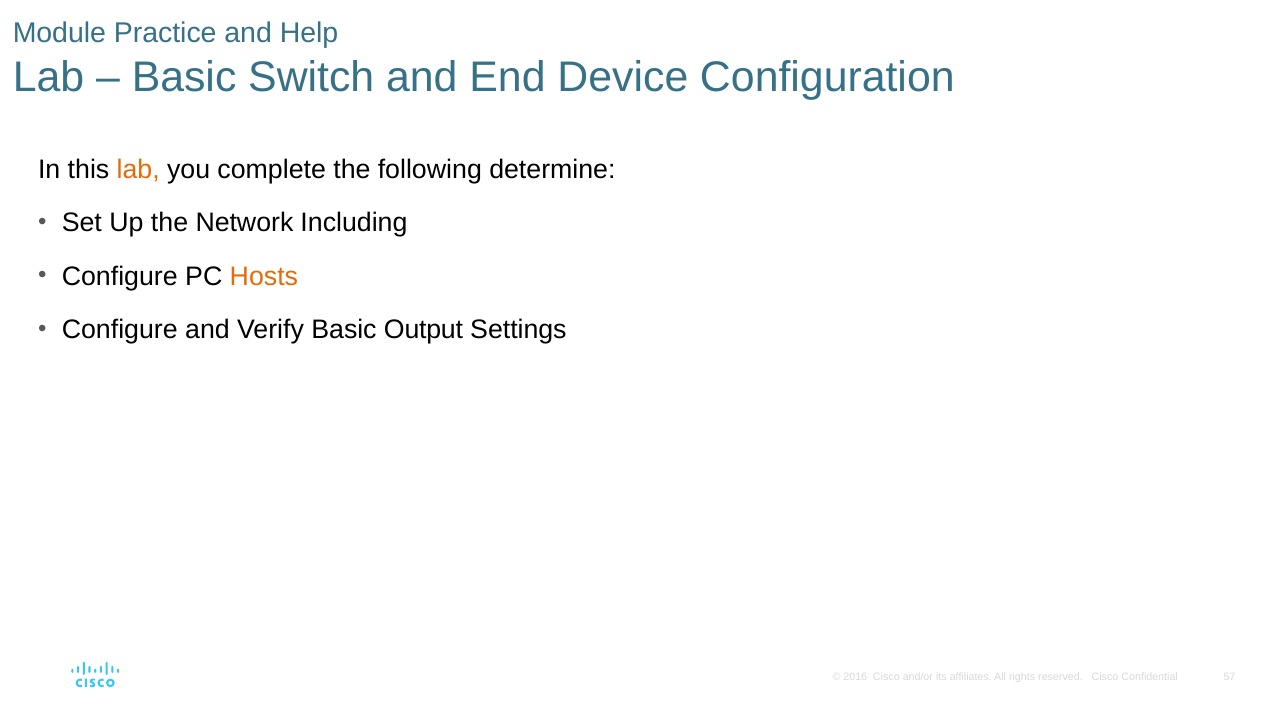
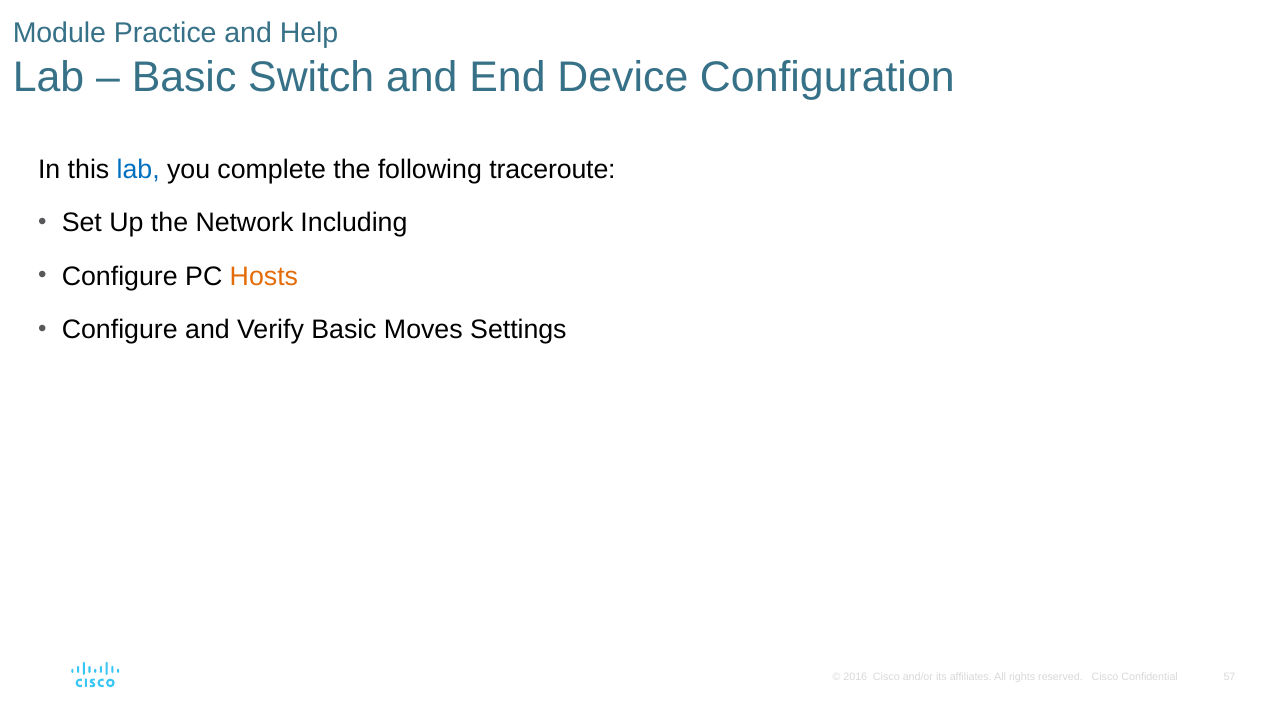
lab at (138, 170) colour: orange -> blue
determine: determine -> traceroute
Output: Output -> Moves
